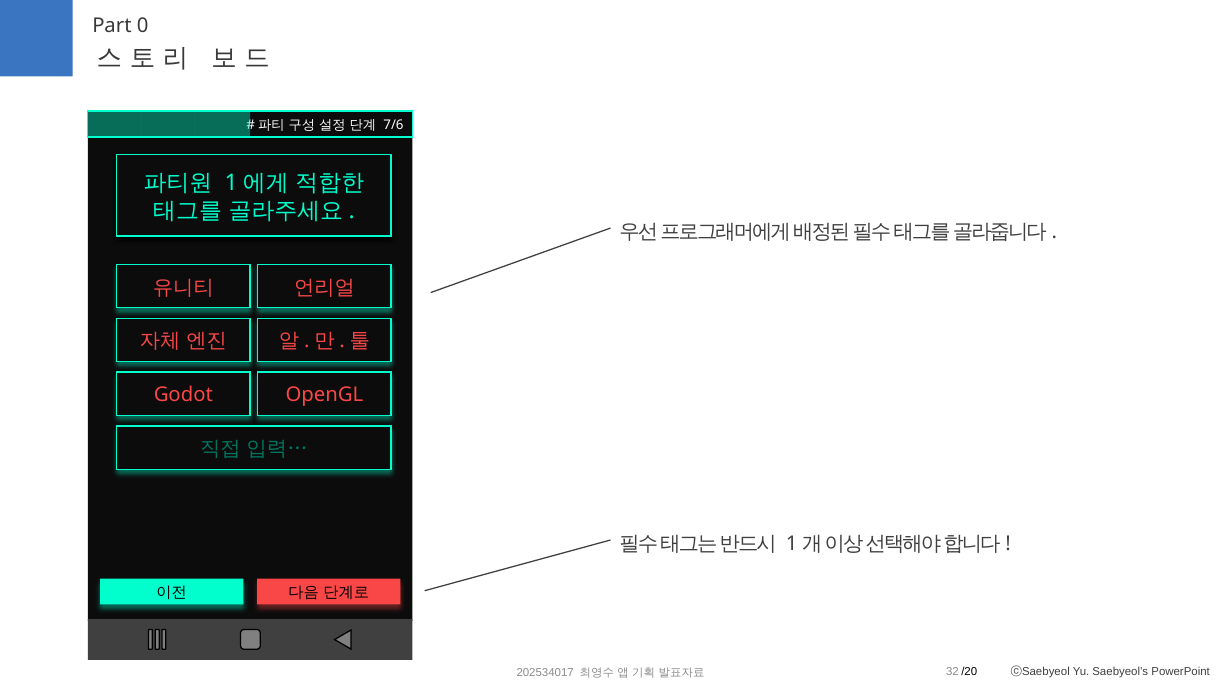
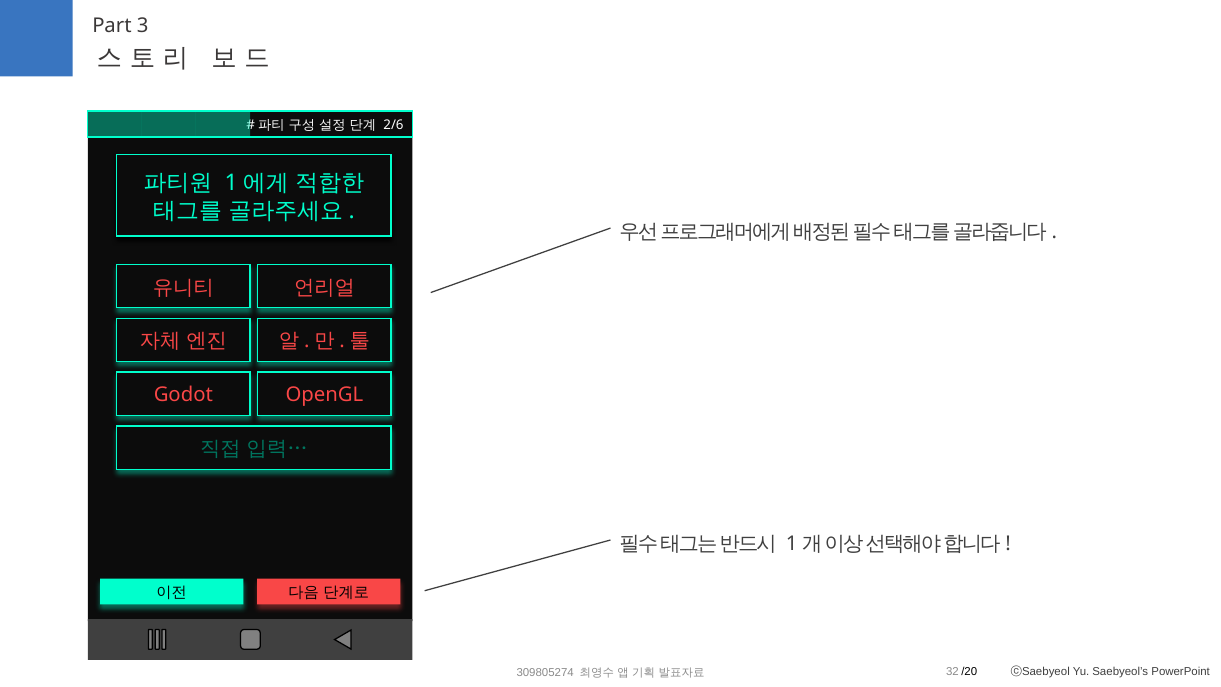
0: 0 -> 3
7/6: 7/6 -> 2/6
202534017: 202534017 -> 309805274
